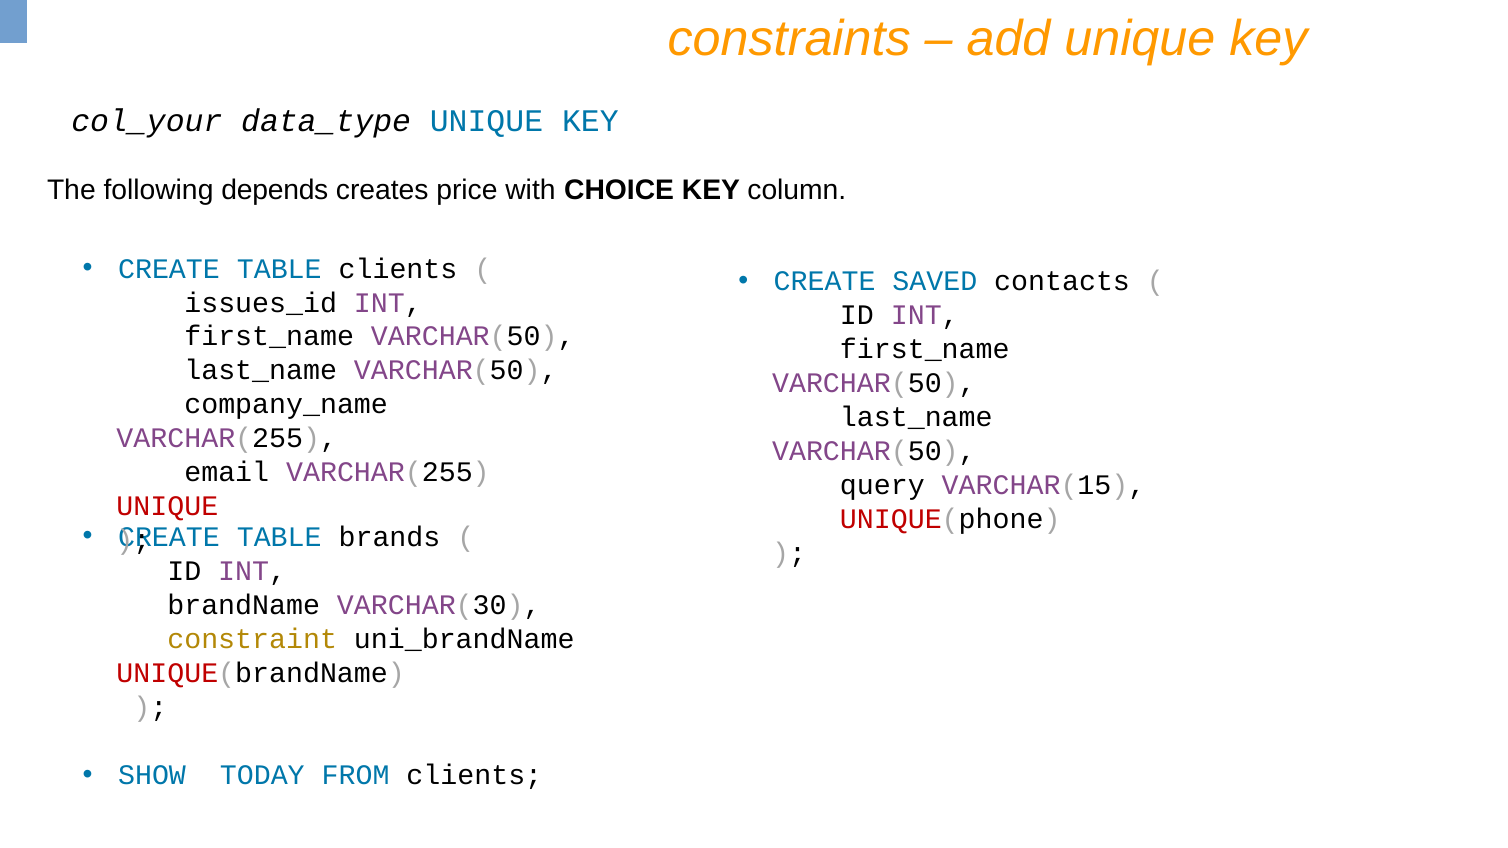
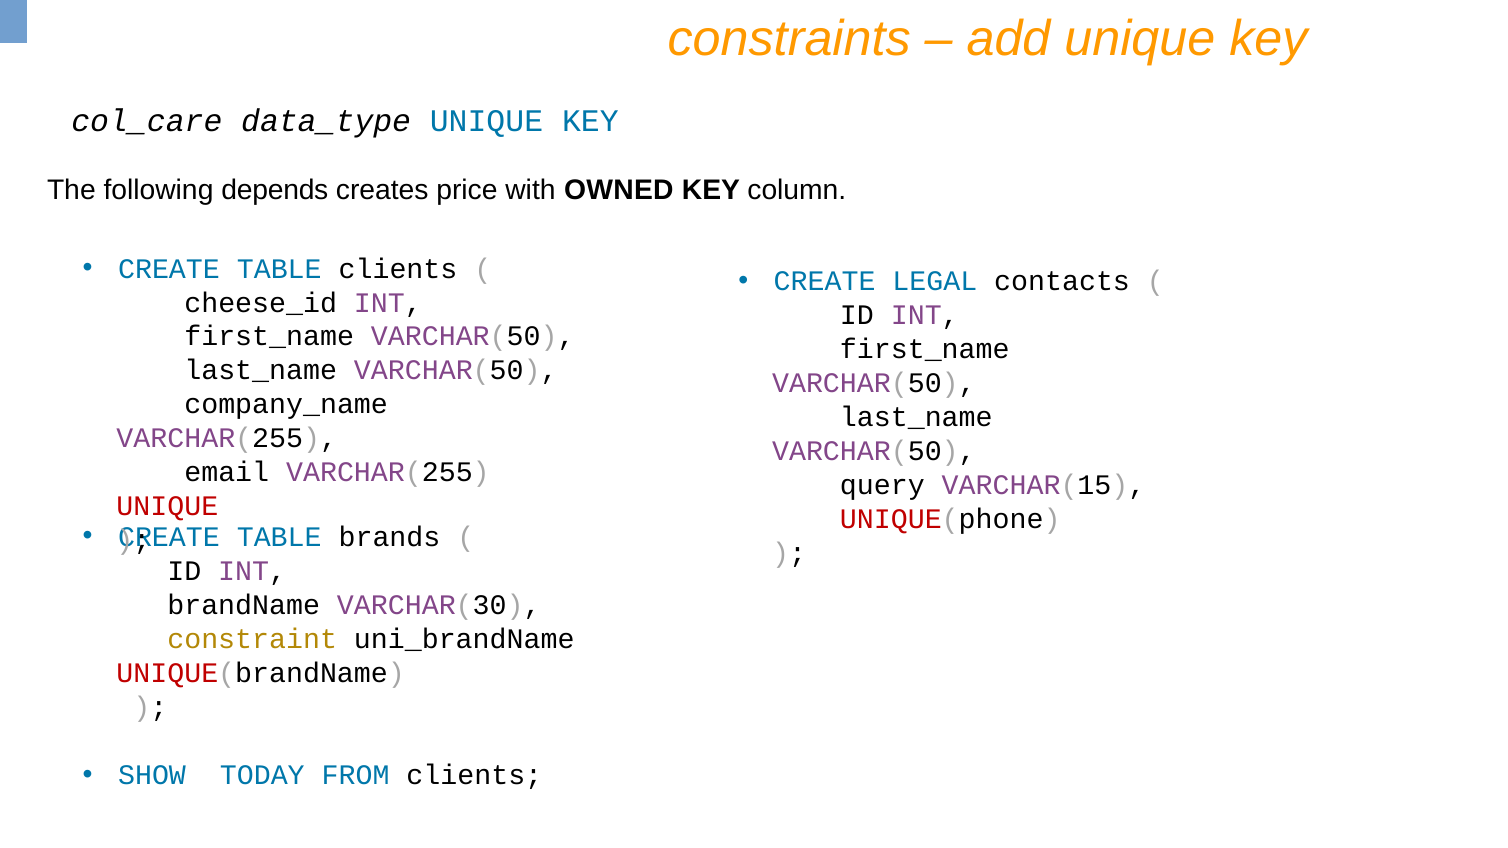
col_your: col_your -> col_care
CHOICE: CHOICE -> OWNED
SAVED: SAVED -> LEGAL
issues_id: issues_id -> cheese_id
